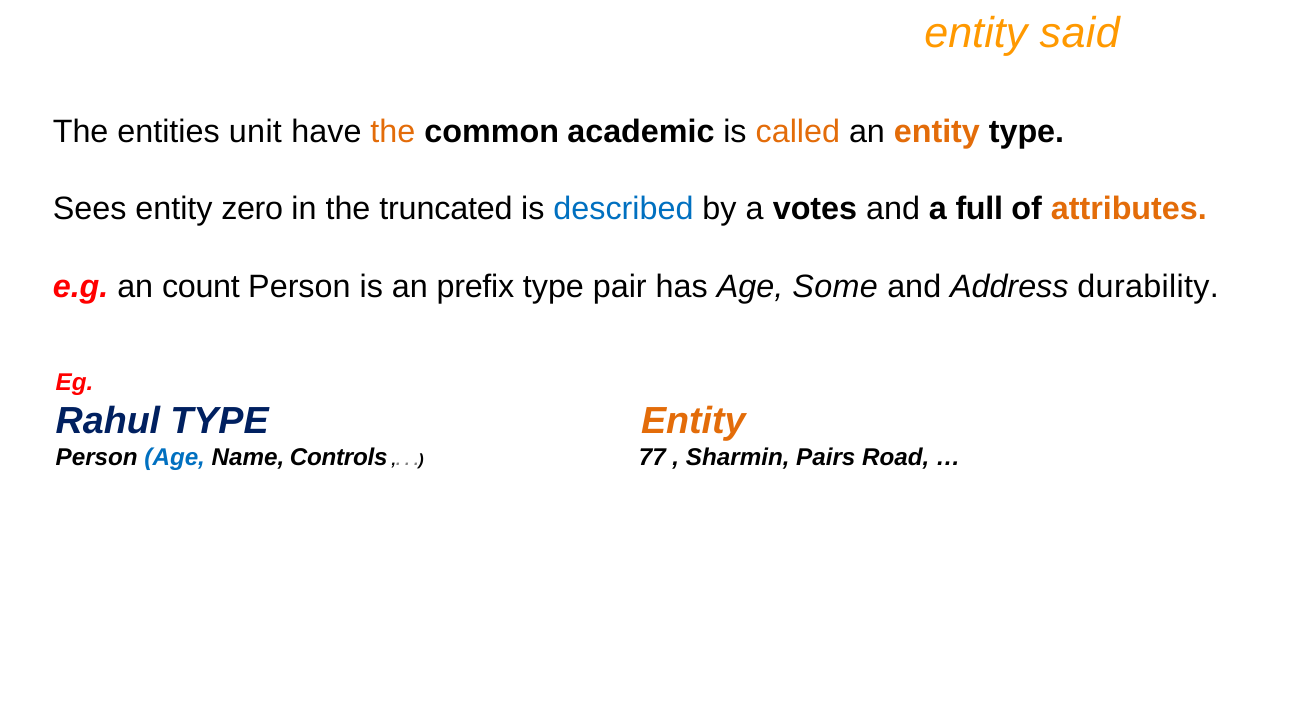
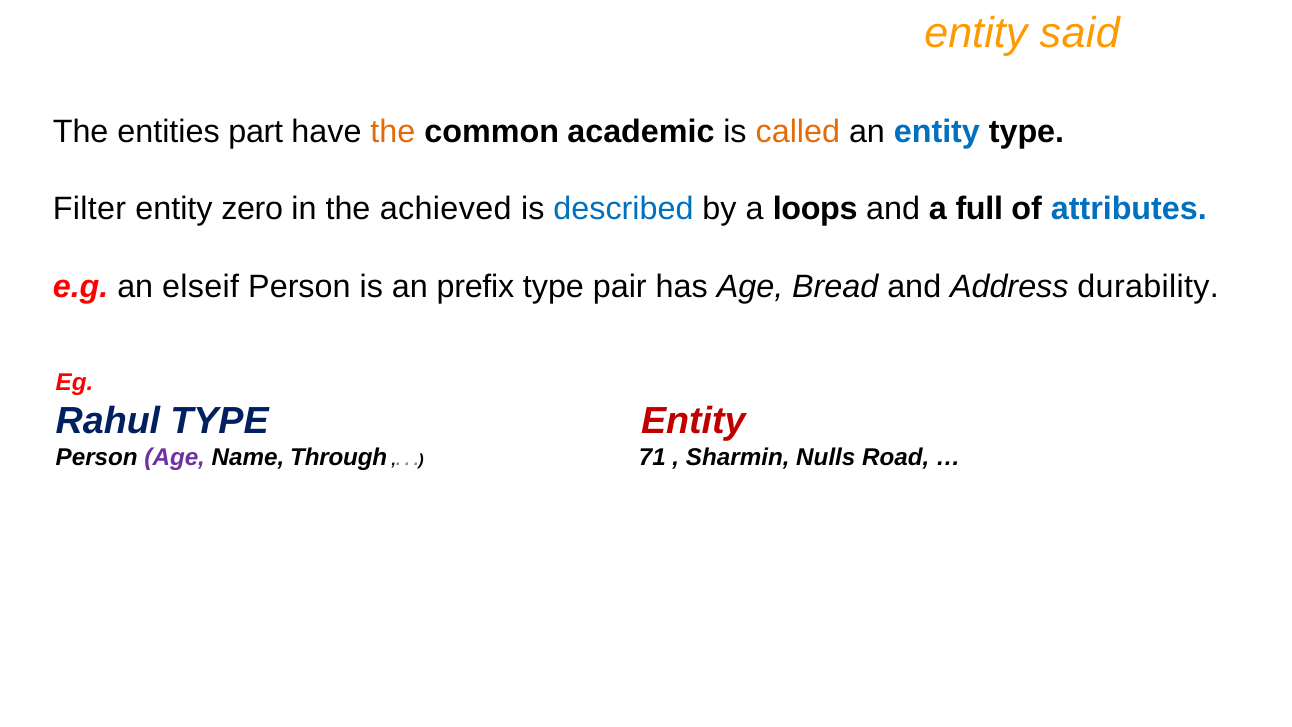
unit: unit -> part
entity at (937, 131) colour: orange -> blue
Sees: Sees -> Filter
truncated: truncated -> achieved
votes: votes -> loops
attributes colour: orange -> blue
count: count -> elseif
Some: Some -> Bread
Entity at (693, 421) colour: orange -> red
Age at (175, 457) colour: blue -> purple
Controls: Controls -> Through
77: 77 -> 71
Pairs: Pairs -> Nulls
